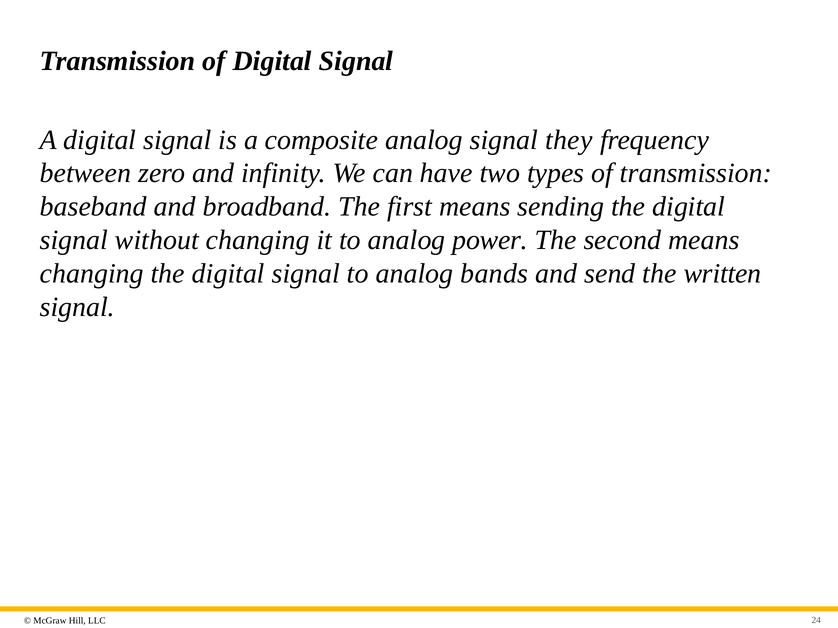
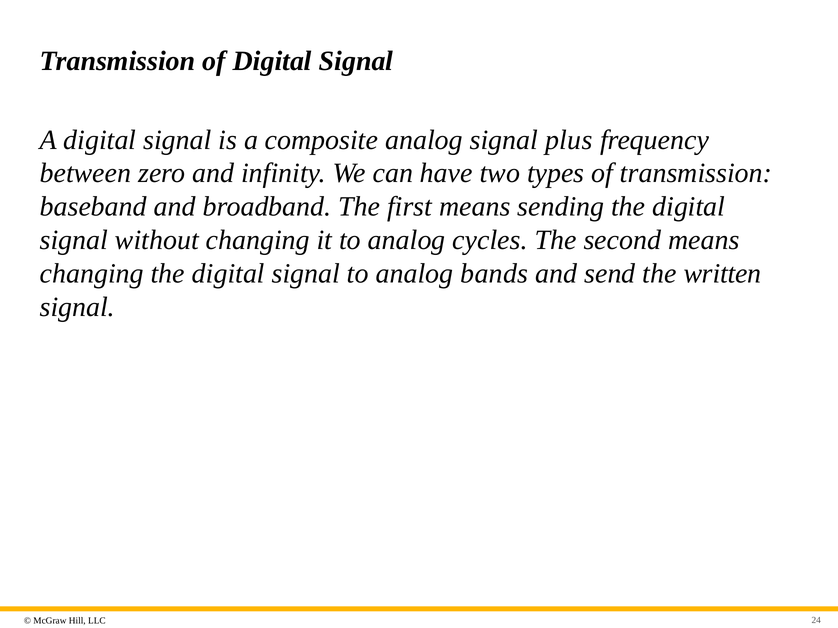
they: they -> plus
power: power -> cycles
